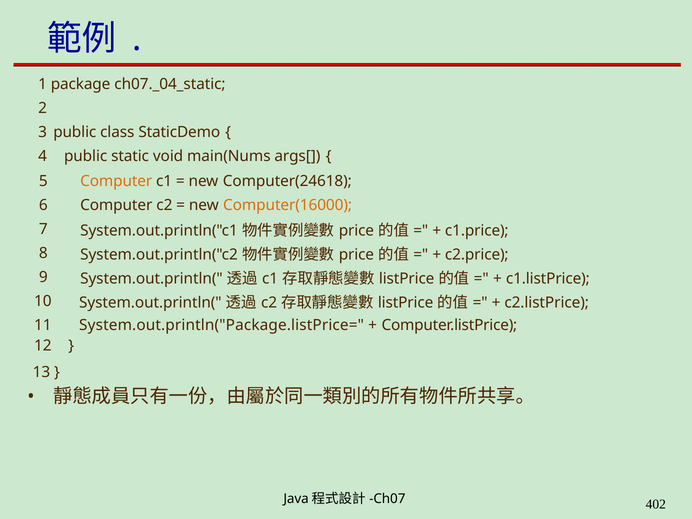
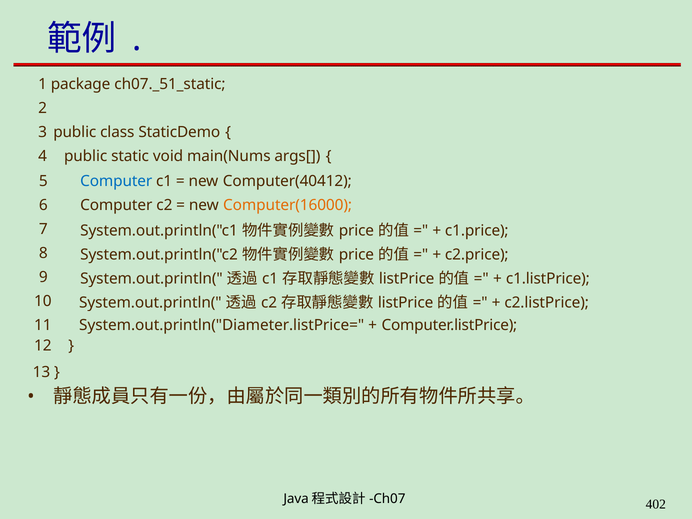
ch07._04_static: ch07._04_static -> ch07._51_static
Computer at (116, 181) colour: orange -> blue
Computer(24618: Computer(24618 -> Computer(40412
System.out.println("Package.listPrice=: System.out.println("Package.listPrice= -> System.out.println("Diameter.listPrice=
